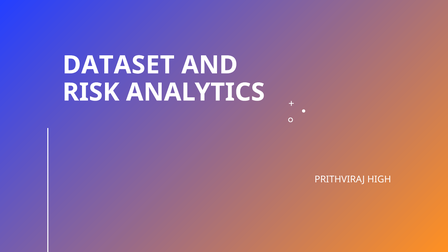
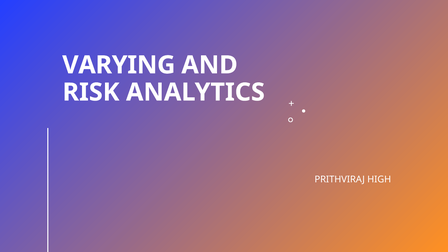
DATASET: DATASET -> VARYING
